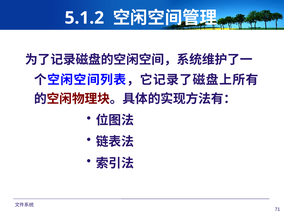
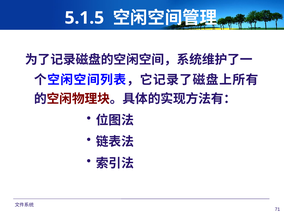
5.1.2: 5.1.2 -> 5.1.5
